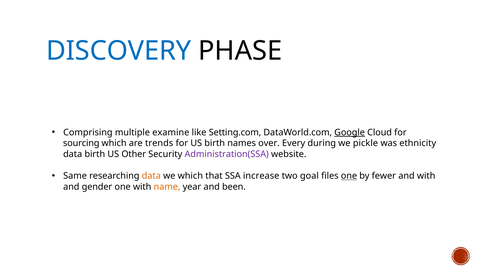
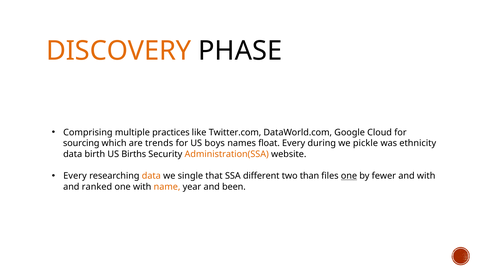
DISCOVERY colour: blue -> orange
examine: examine -> practices
Setting.com: Setting.com -> Twitter.com
Google underline: present -> none
US birth: birth -> boys
over: over -> float
Other: Other -> Births
Administration(SSA colour: purple -> orange
Same at (75, 176): Same -> Every
we which: which -> single
increase: increase -> different
goal: goal -> than
gender: gender -> ranked
